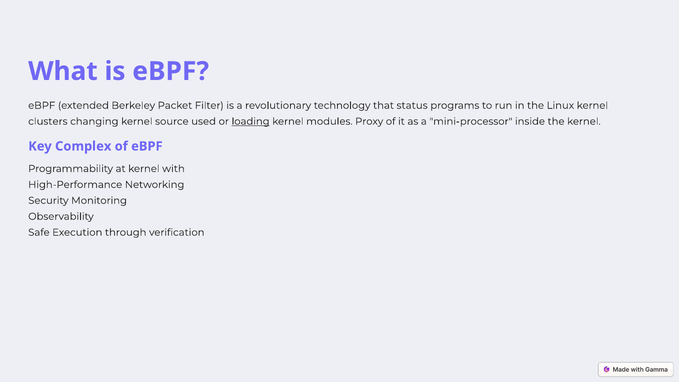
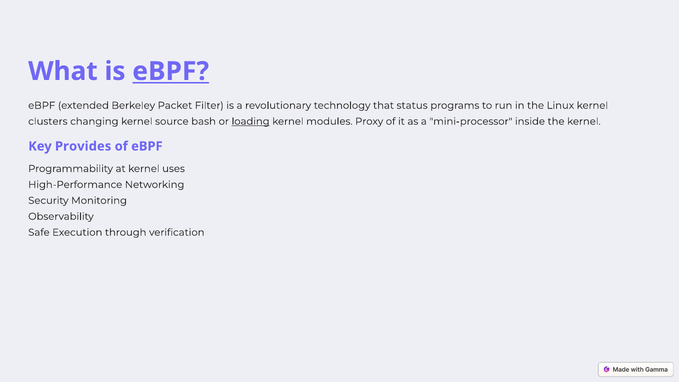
eBPF at (171, 71) underline: none -> present
used: used -> bash
Complex: Complex -> Provides
with: with -> uses
